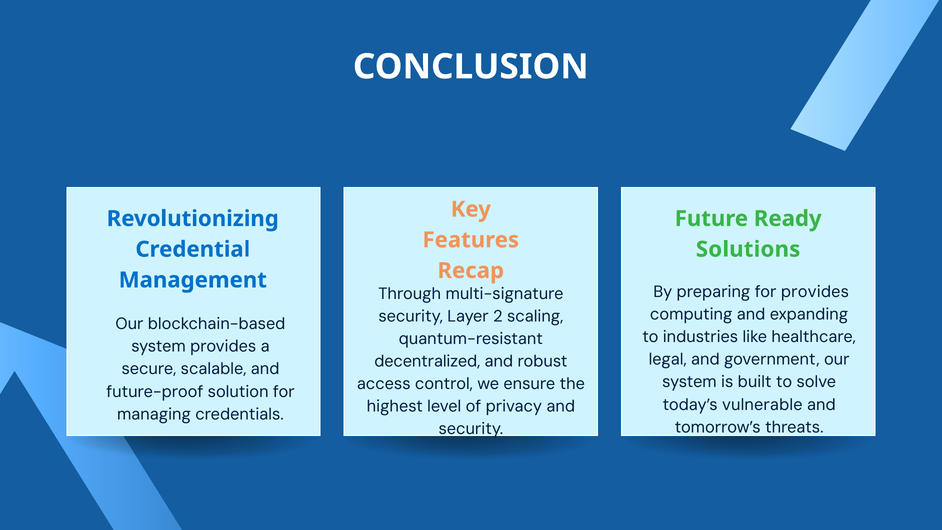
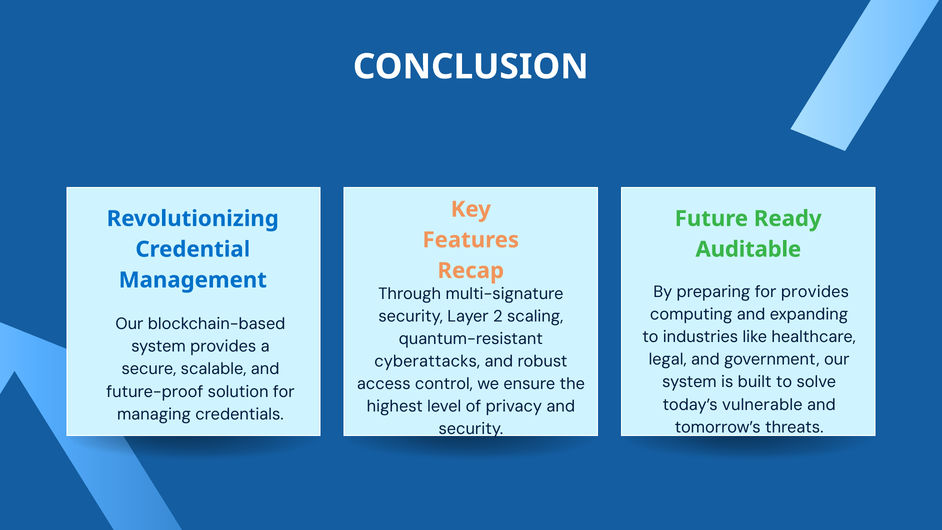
Solutions: Solutions -> Auditable
decentralized: decentralized -> cyberattacks
